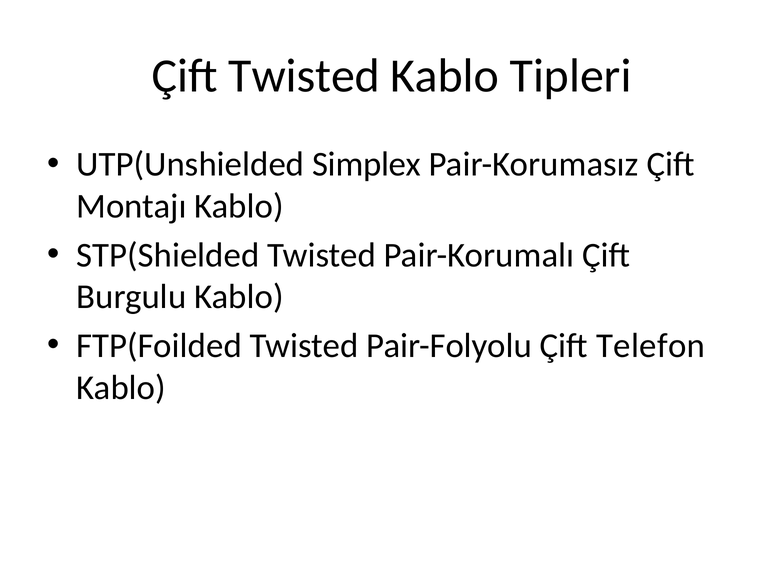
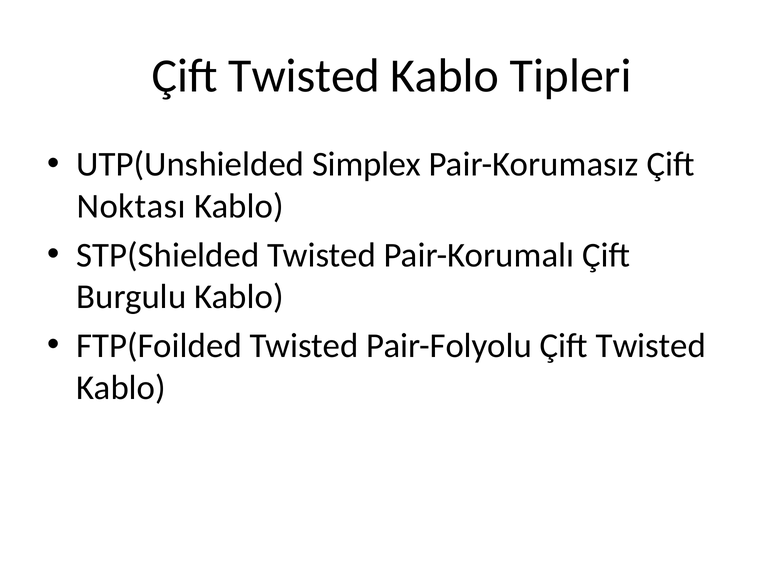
Montajı: Montajı -> Noktası
Pair-Folyolu Çift Telefon: Telefon -> Twisted
